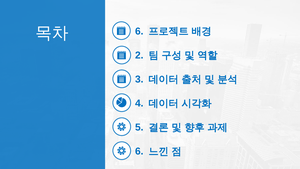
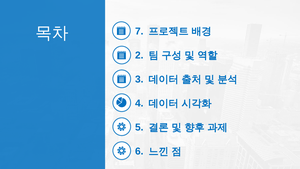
6 at (139, 31): 6 -> 7
